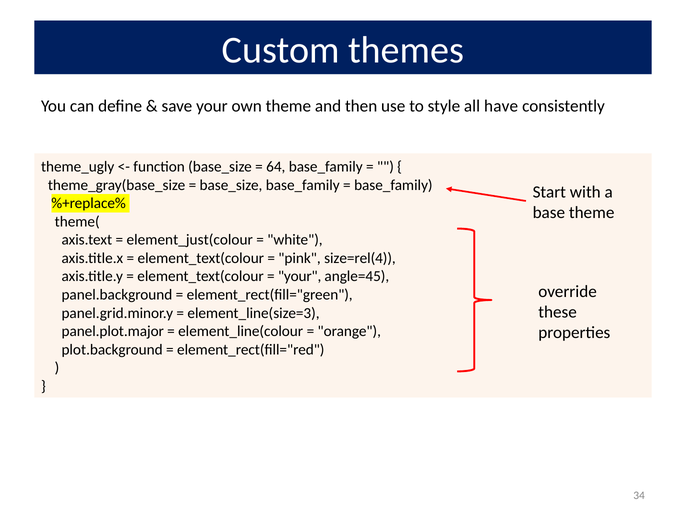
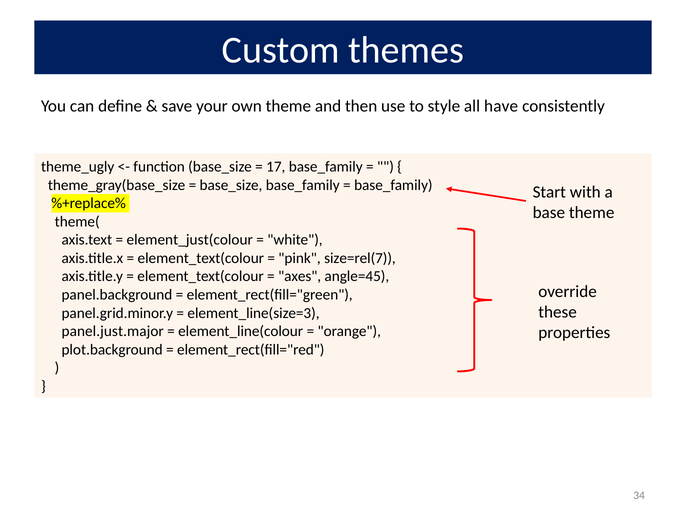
64: 64 -> 17
size=rel(4: size=rel(4 -> size=rel(7
your at (300, 277): your -> axes
panel.plot.major: panel.plot.major -> panel.just.major
